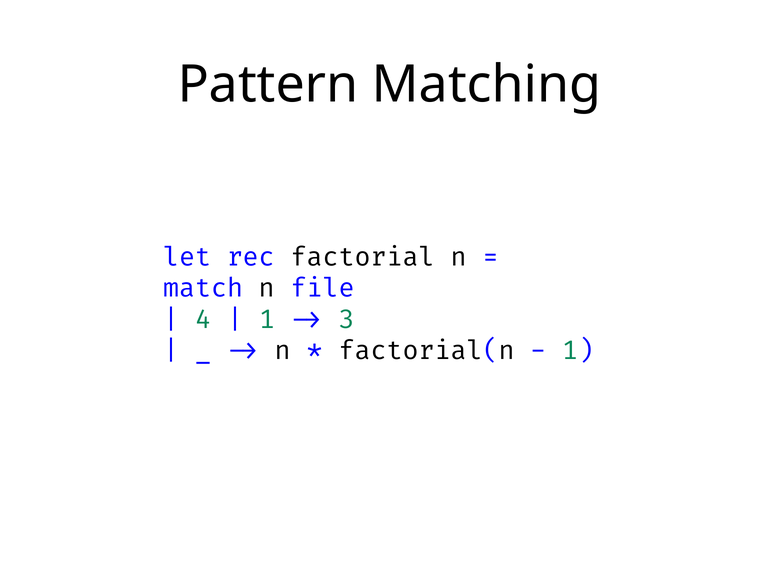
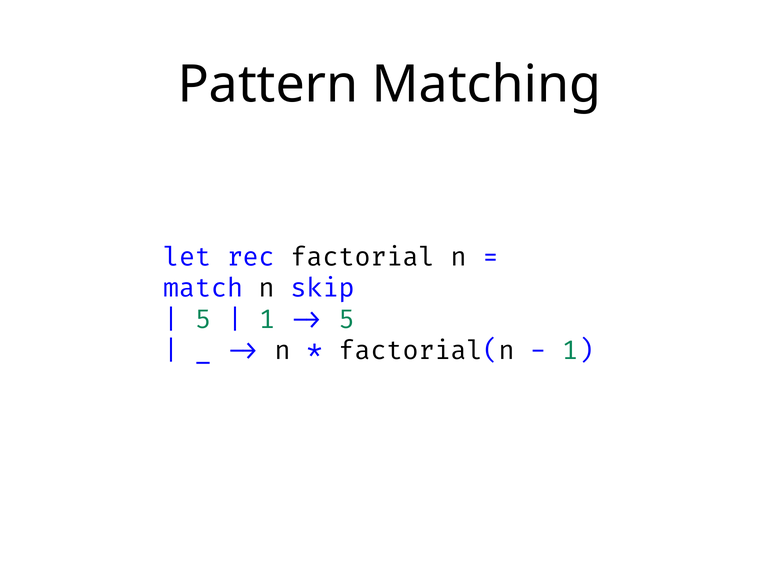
file: file -> skip
4 at (203, 320): 4 -> 5
3 at (347, 320): 3 -> 5
